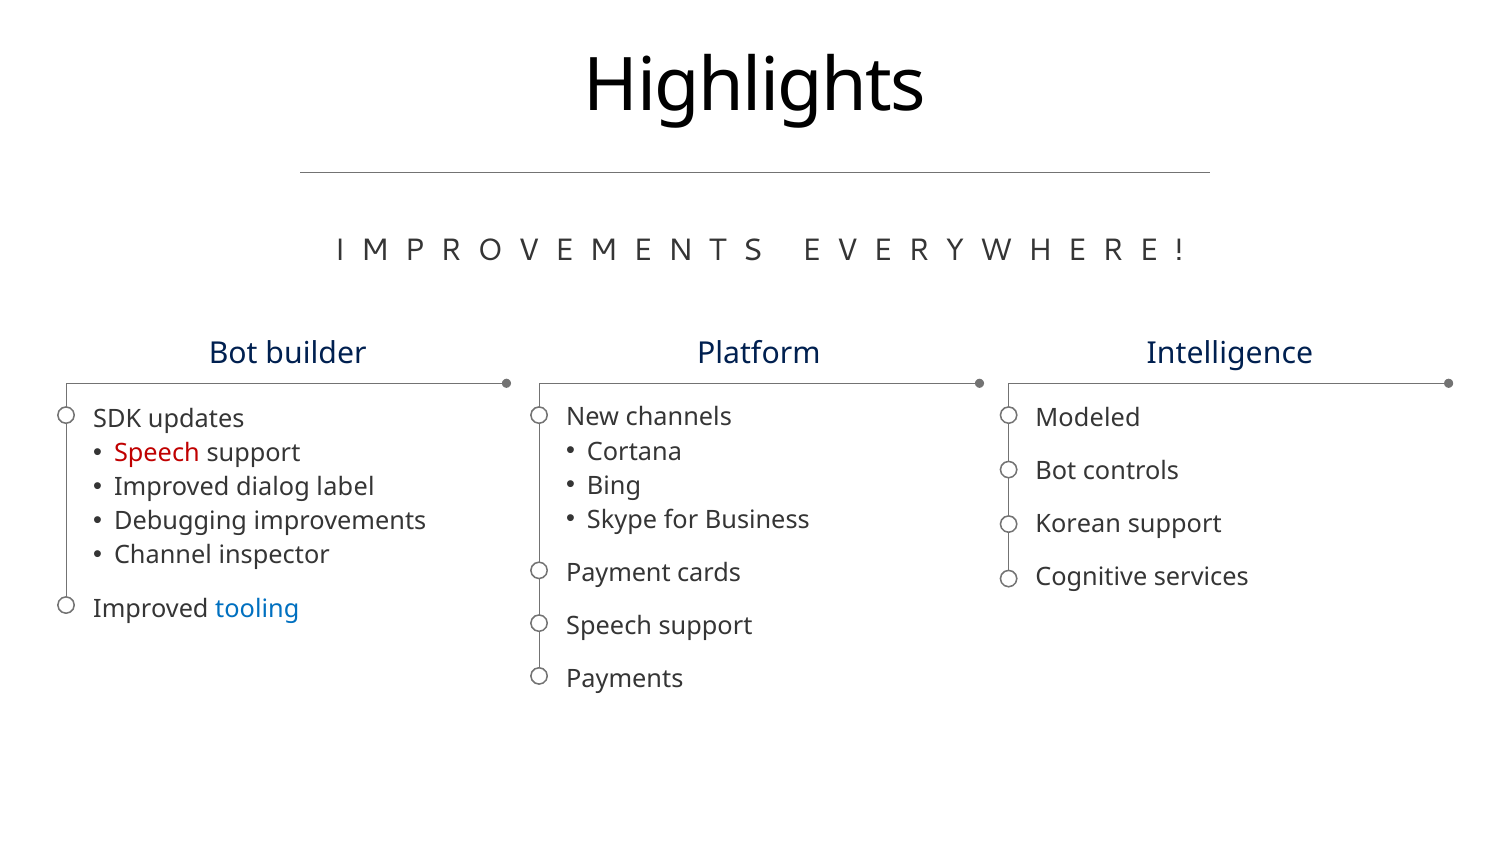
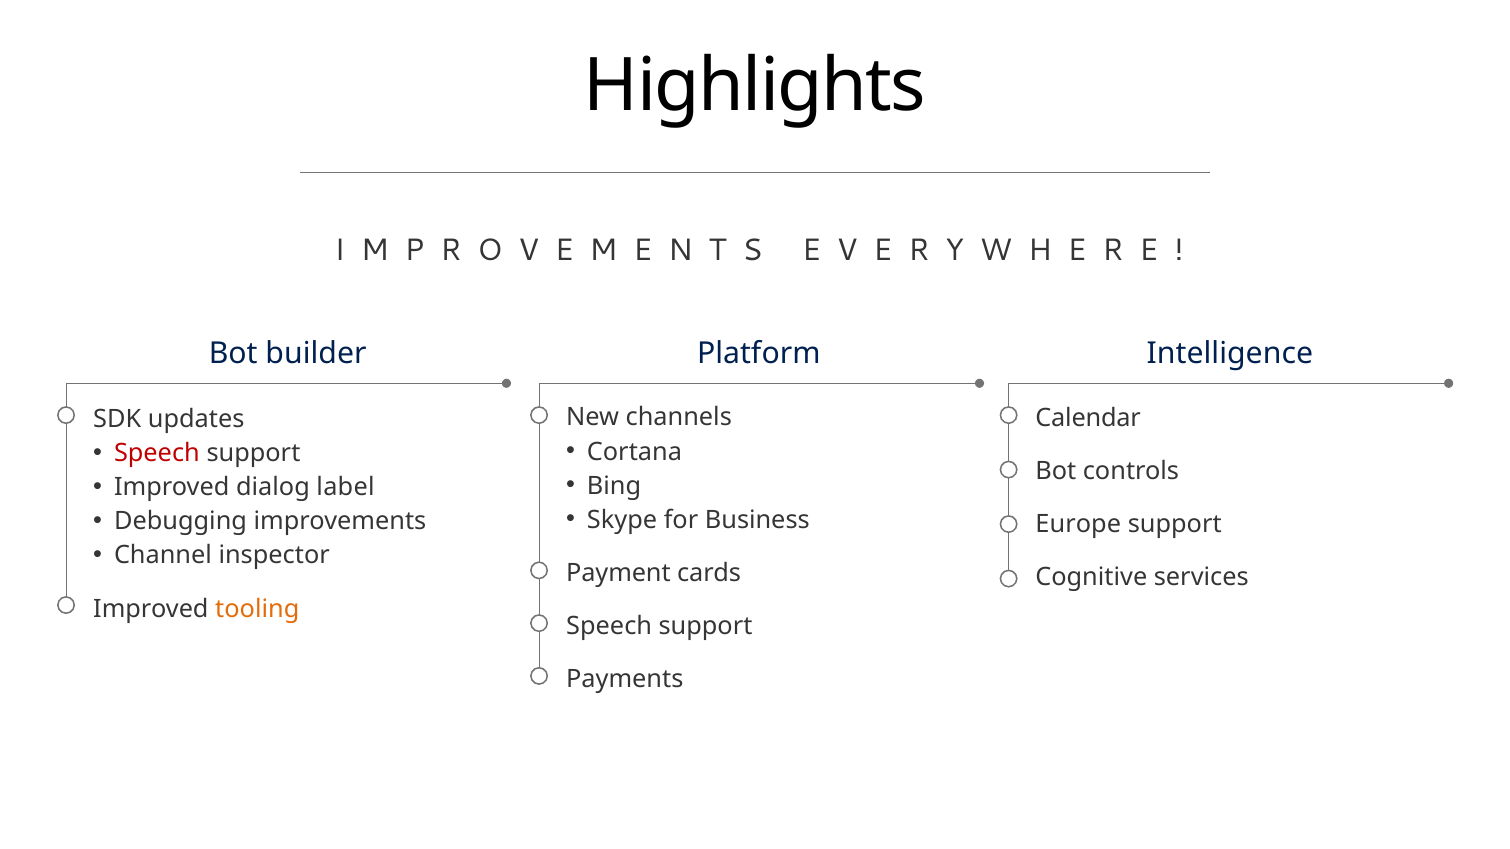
Modeled: Modeled -> Calendar
Korean: Korean -> Europe
tooling colour: blue -> orange
